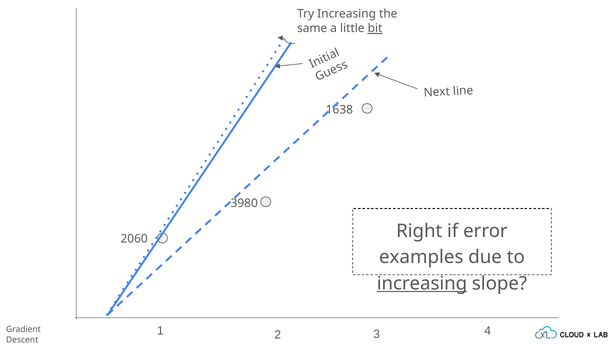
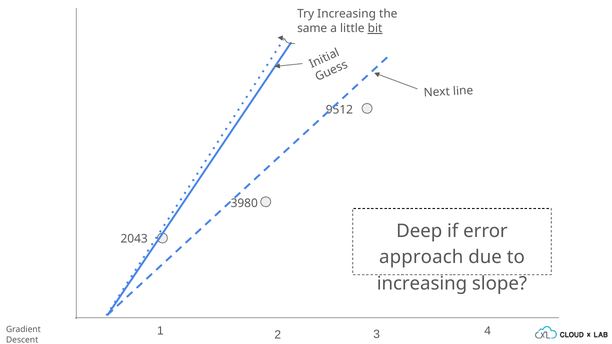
1638: 1638 -> 9512
Right: Right -> Deep
2060: 2060 -> 2043
examples: examples -> approach
increasing at (422, 284) underline: present -> none
